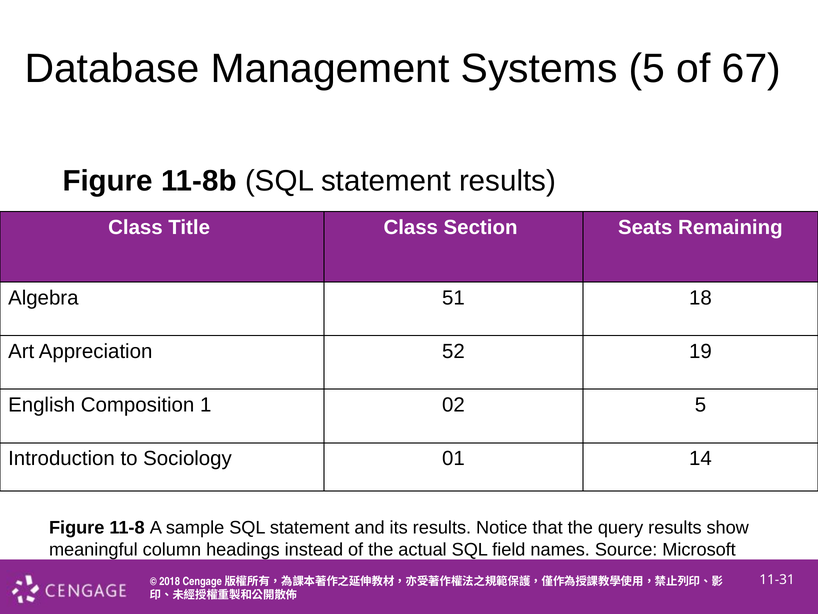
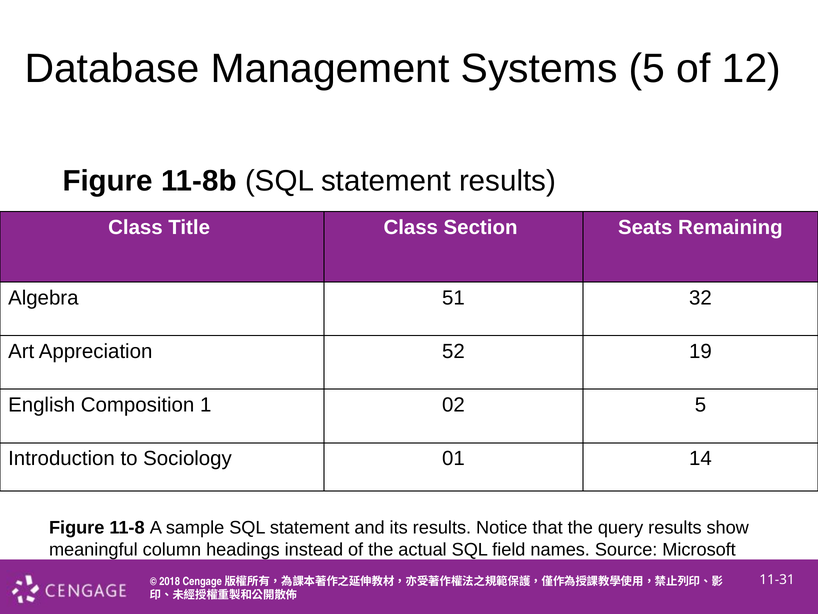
67: 67 -> 12
18: 18 -> 32
